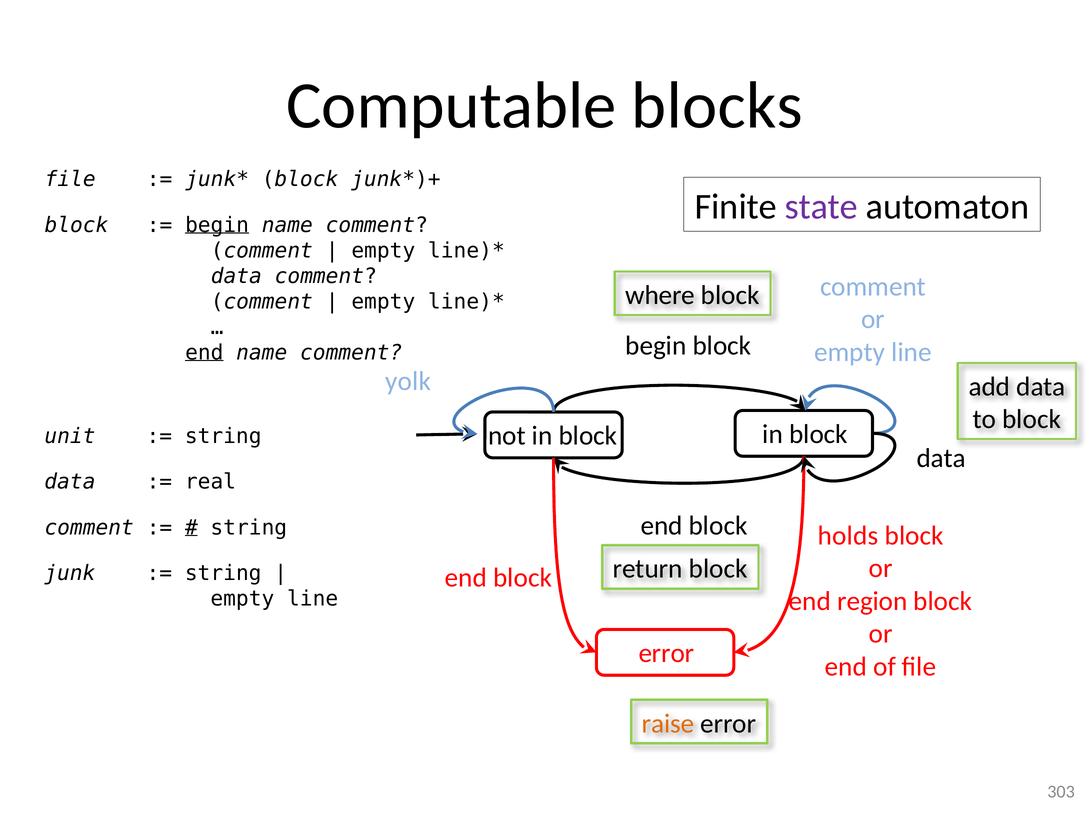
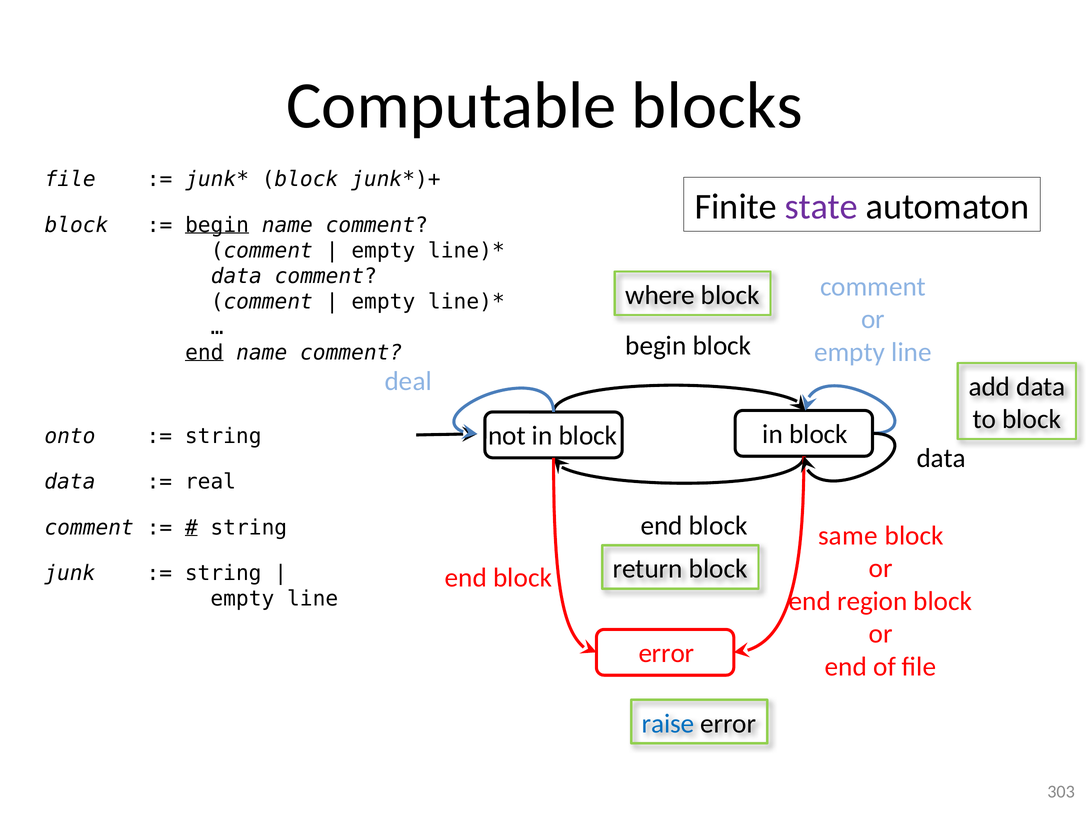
yolk: yolk -> deal
unit: unit -> onto
holds: holds -> same
raise colour: orange -> blue
